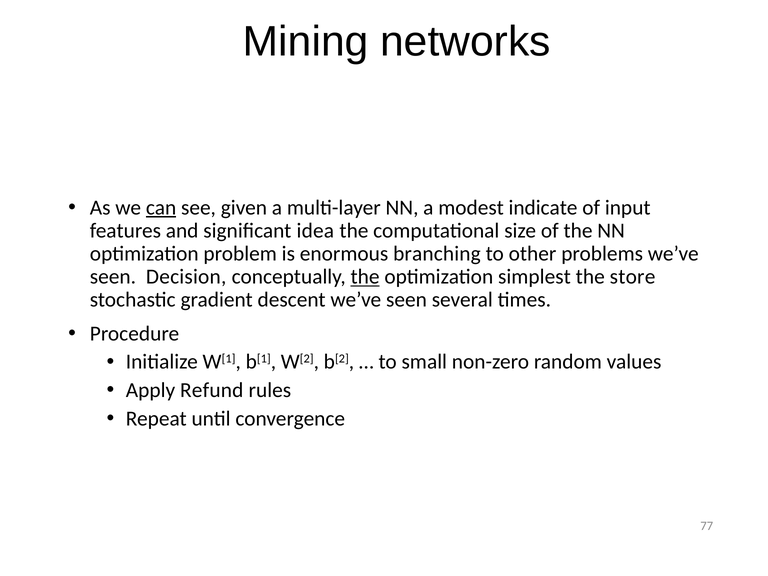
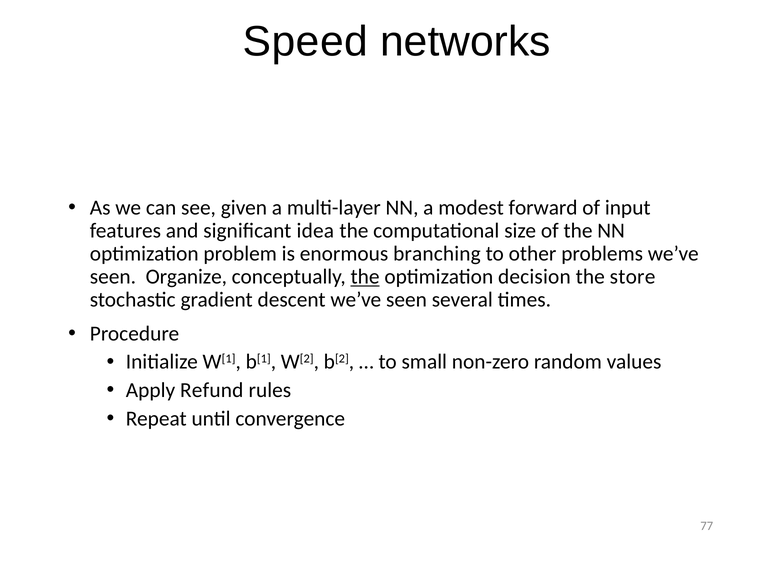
Mining: Mining -> Speed
can underline: present -> none
indicate: indicate -> forward
Decision: Decision -> Organize
simplest: simplest -> decision
